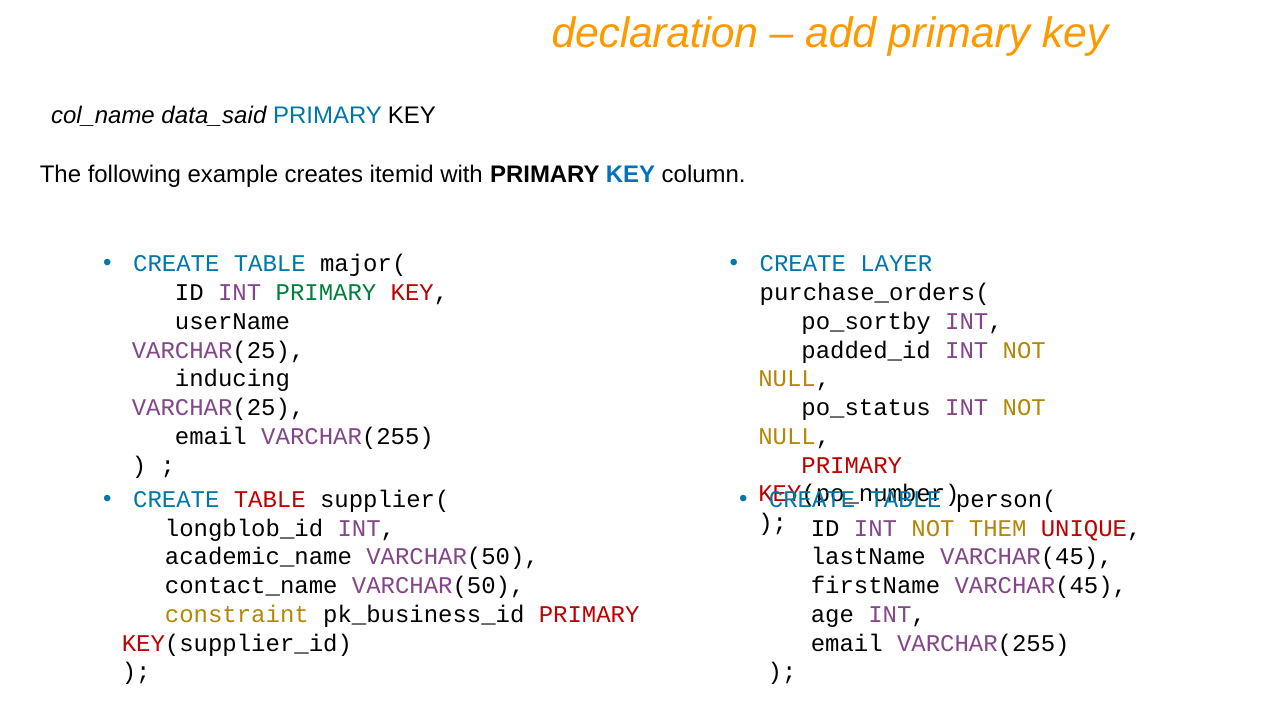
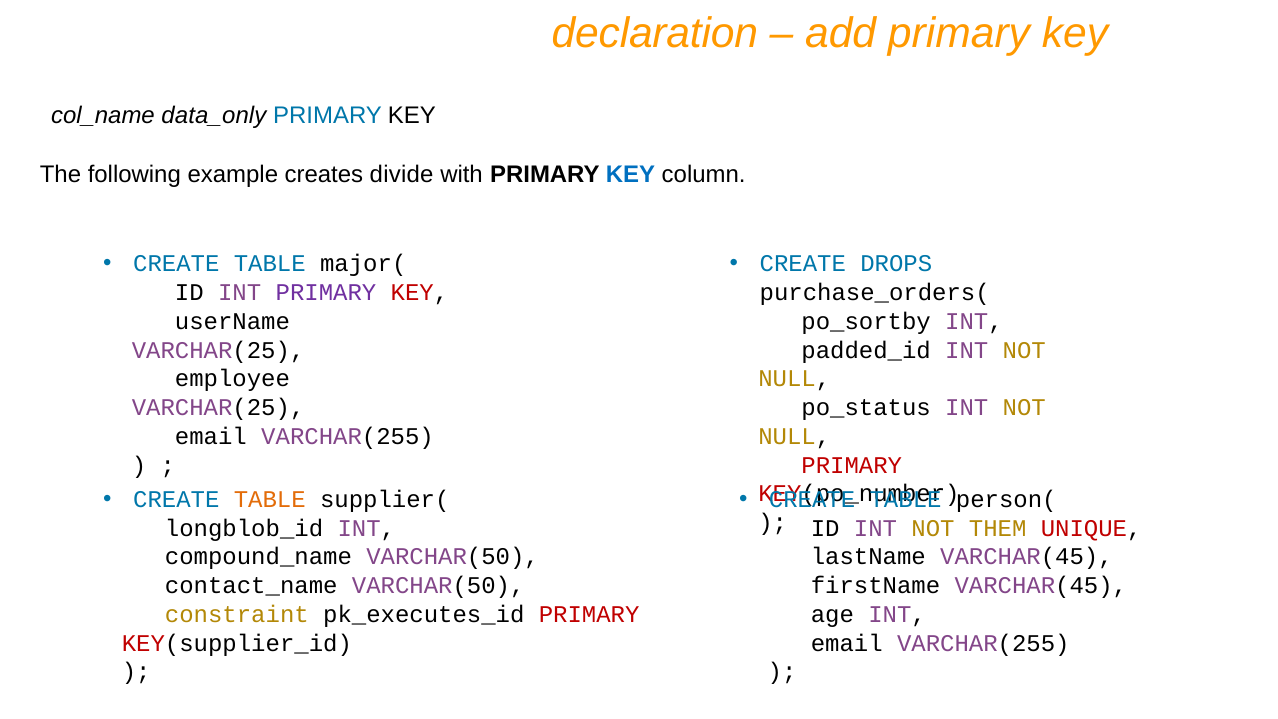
data_said: data_said -> data_only
itemid: itemid -> divide
LAYER: LAYER -> DROPS
PRIMARY at (326, 293) colour: green -> purple
inducing: inducing -> employee
TABLE at (270, 499) colour: red -> orange
academic_name: academic_name -> compound_name
pk_business_id: pk_business_id -> pk_executes_id
